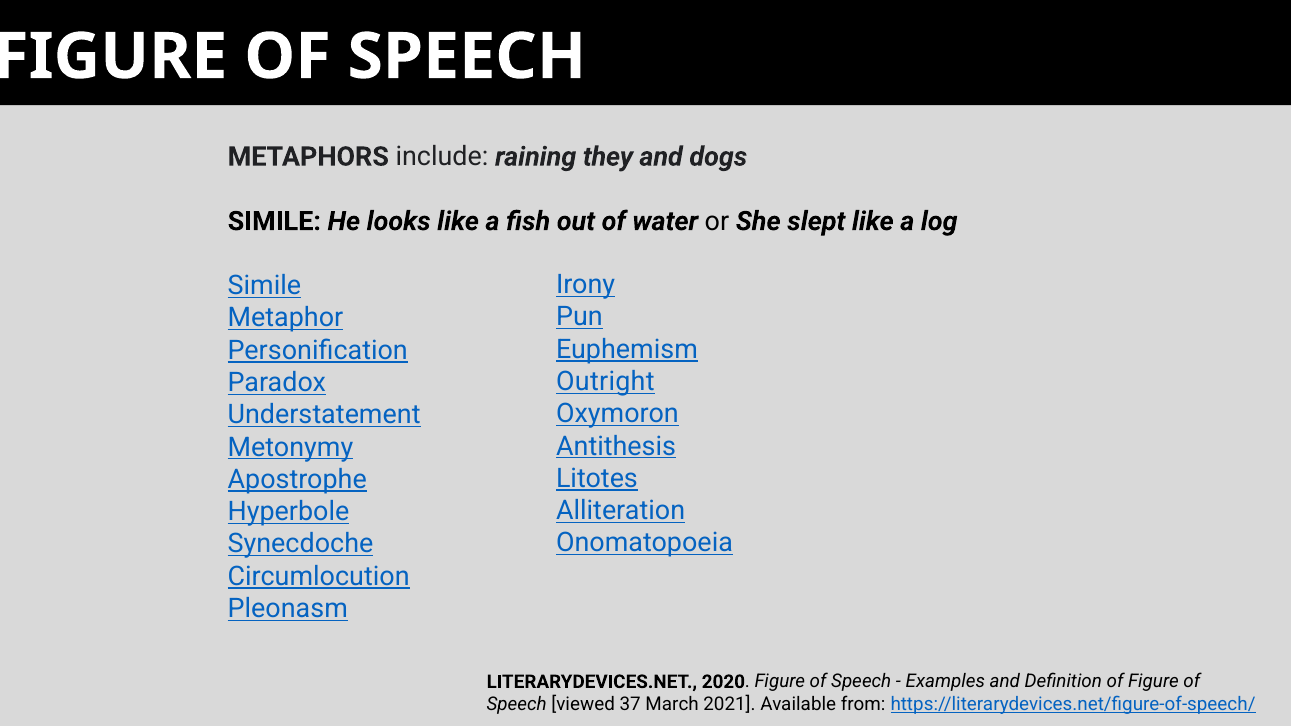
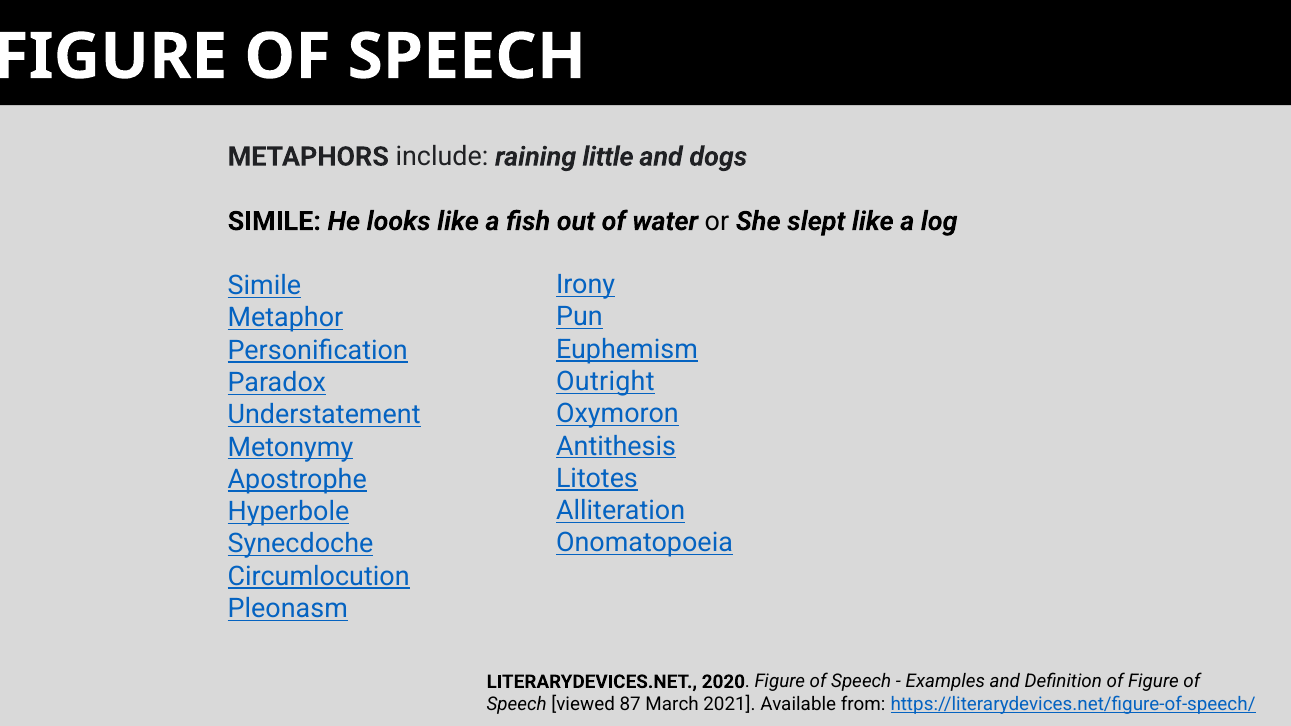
they: they -> little
37: 37 -> 87
